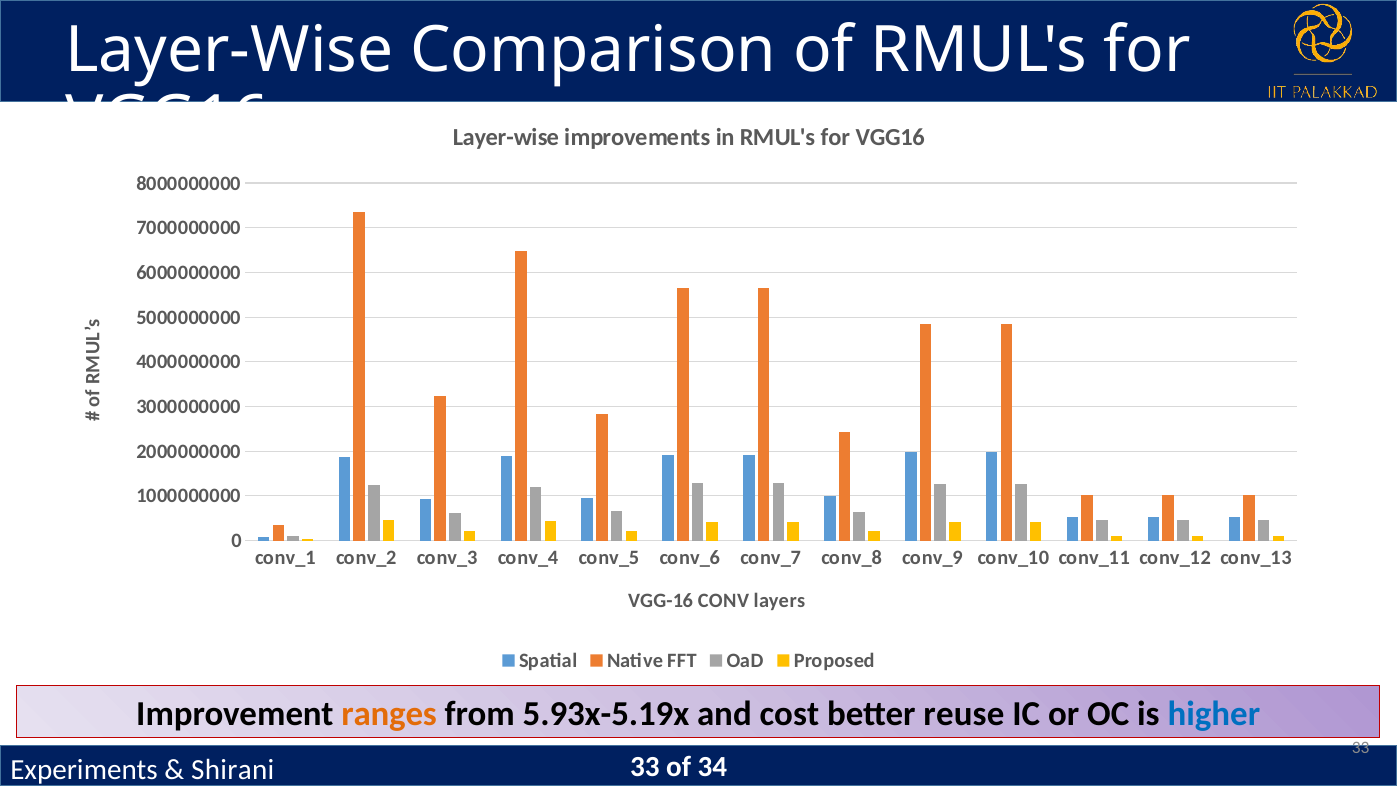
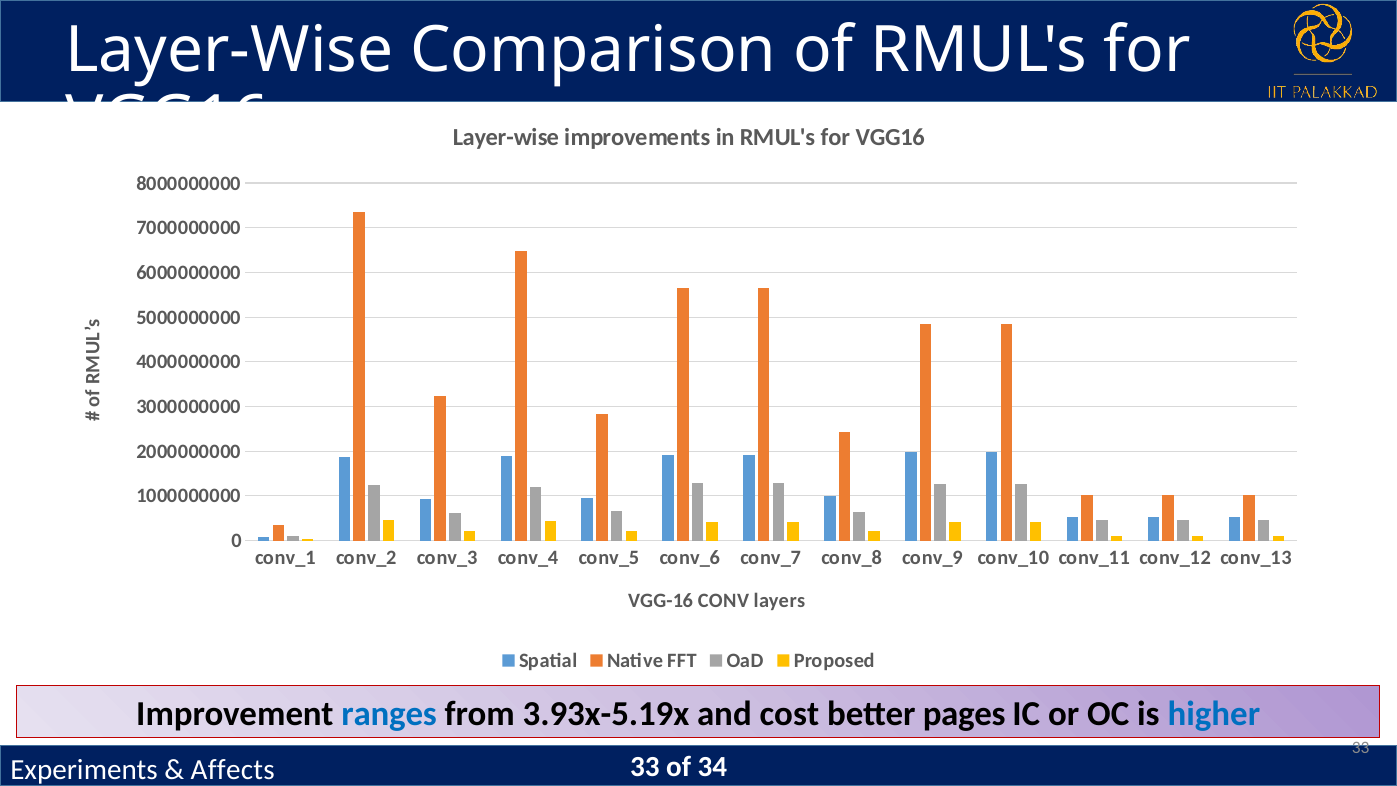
ranges colour: orange -> blue
5.93x-5.19x: 5.93x-5.19x -> 3.93x-5.19x
reuse: reuse -> pages
Shirani: Shirani -> Affects
